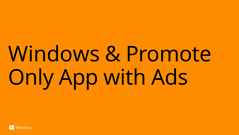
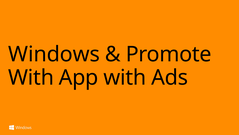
Only at (31, 77): Only -> With
